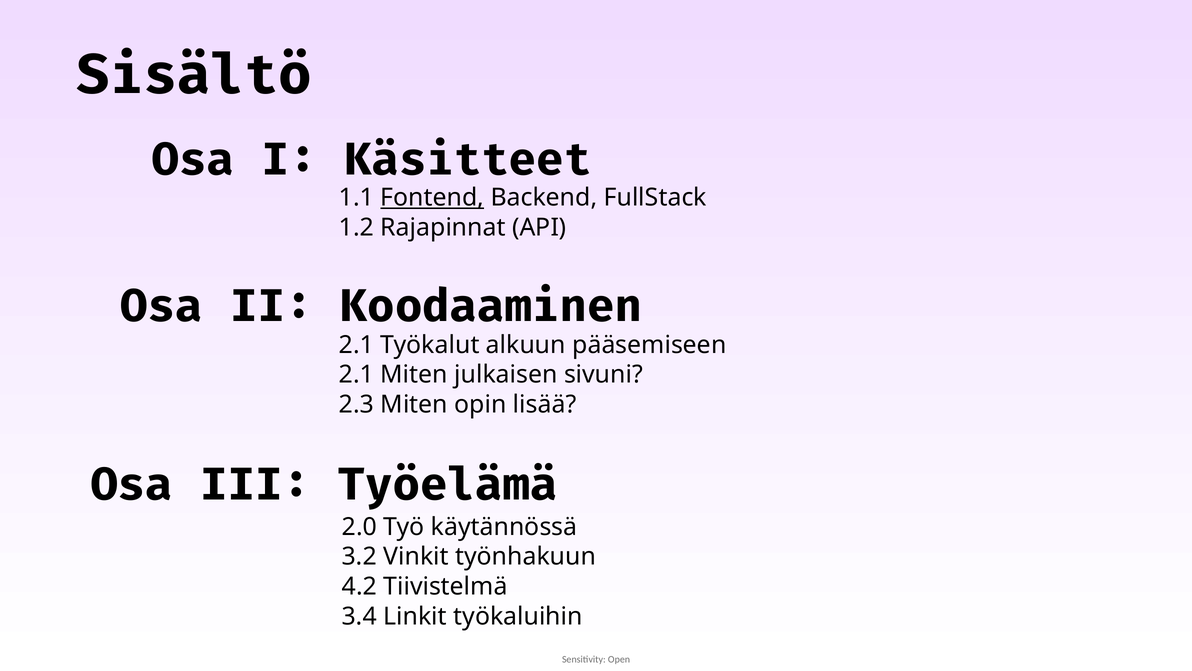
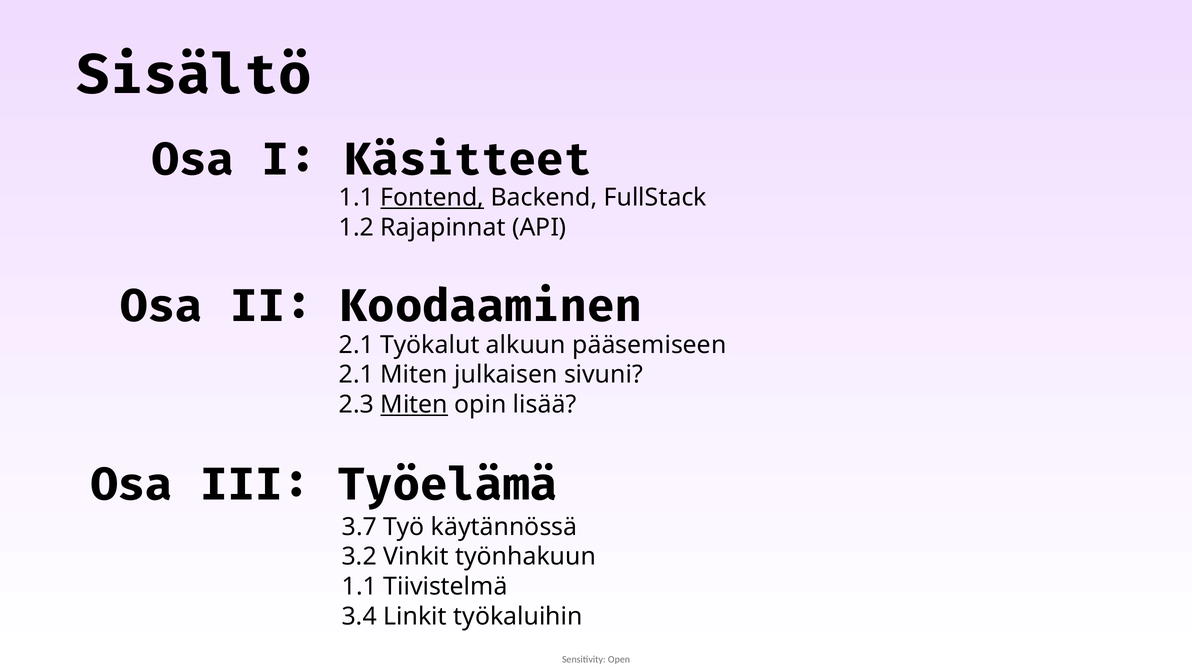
Miten at (414, 404) underline: none -> present
2.0: 2.0 -> 3.7
4.2 at (359, 586): 4.2 -> 1.1
